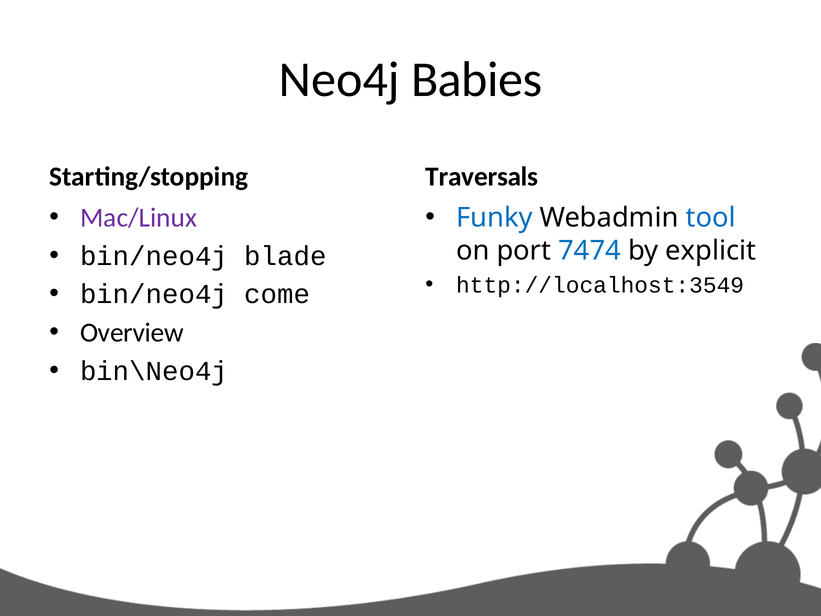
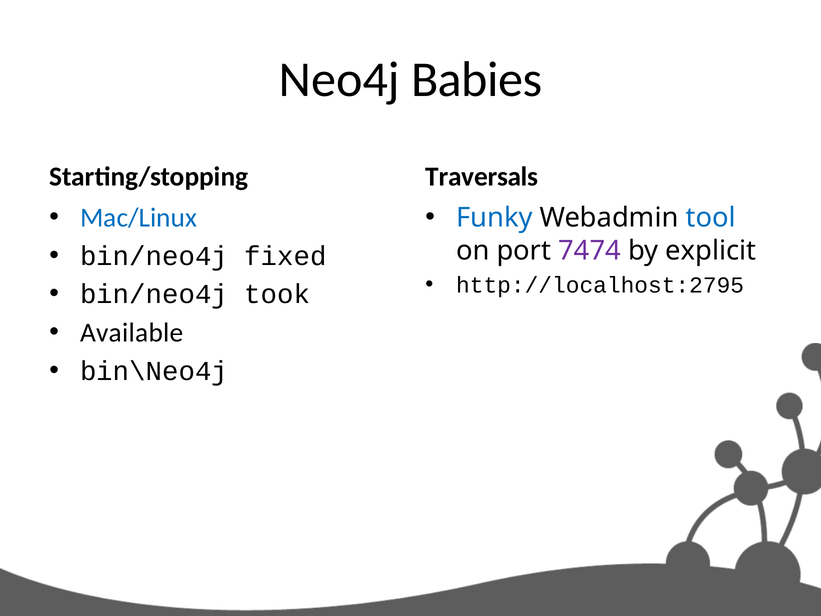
Mac/Linux colour: purple -> blue
blade: blade -> fixed
7474 colour: blue -> purple
http://localhost:3549: http://localhost:3549 -> http://localhost:2795
come: come -> took
Overview: Overview -> Available
